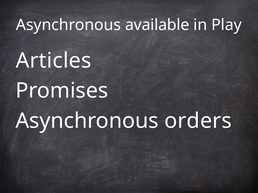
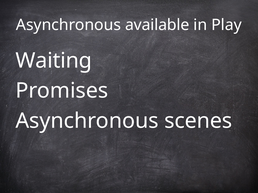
Articles: Articles -> Waiting
orders: orders -> scenes
